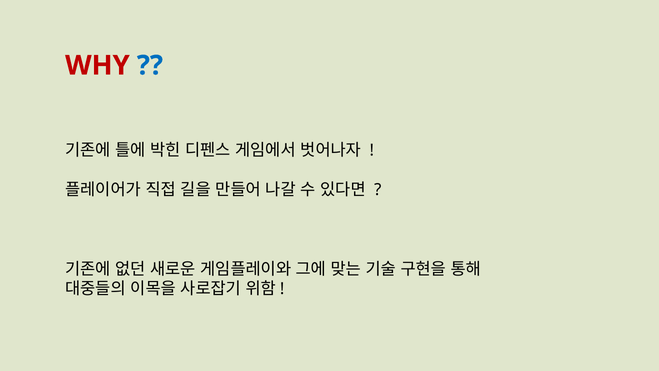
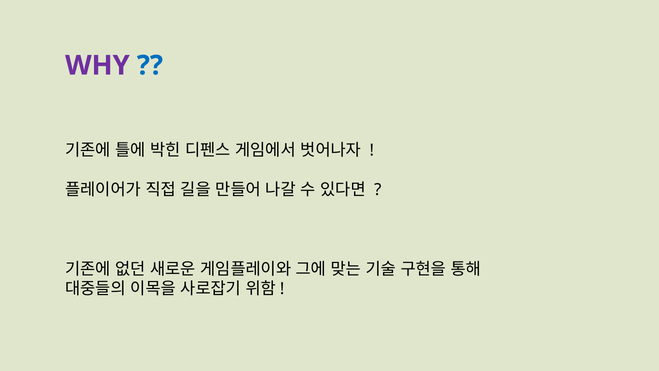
WHY colour: red -> purple
